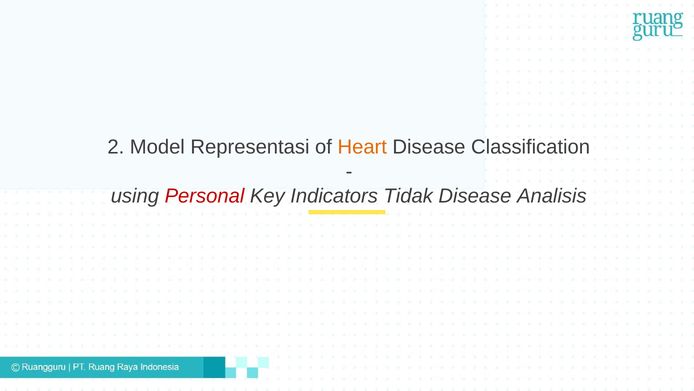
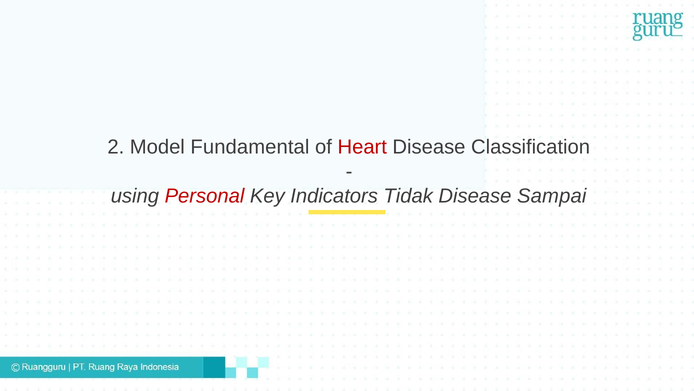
Representasi: Representasi -> Fundamental
Heart colour: orange -> red
Analisis: Analisis -> Sampai
